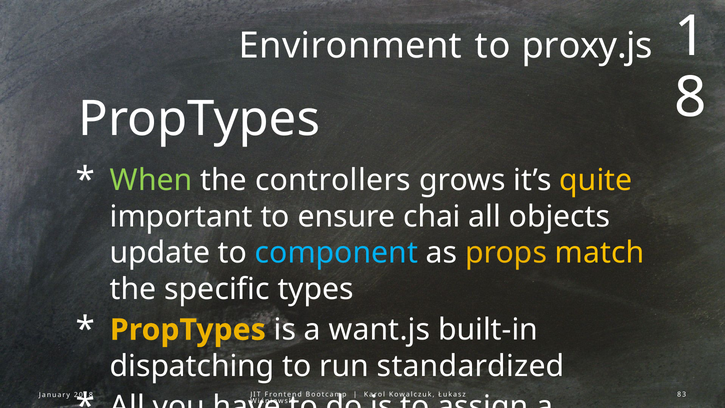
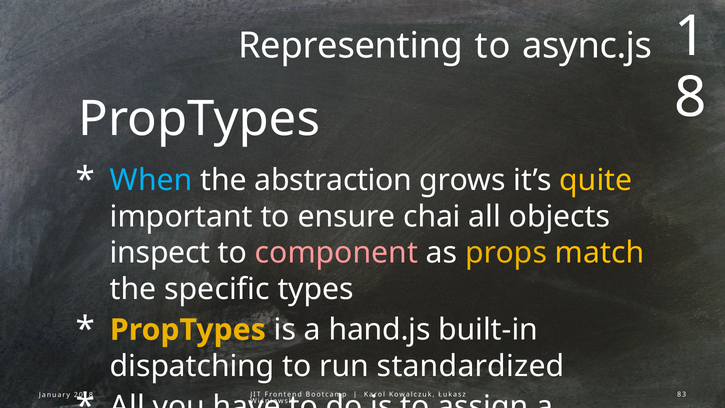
Environment: Environment -> Representing
proxy.js: proxy.js -> async.js
When colour: light green -> light blue
controllers: controllers -> abstraction
update: update -> inspect
component at (336, 253) colour: light blue -> pink
want.js: want.js -> hand.js
